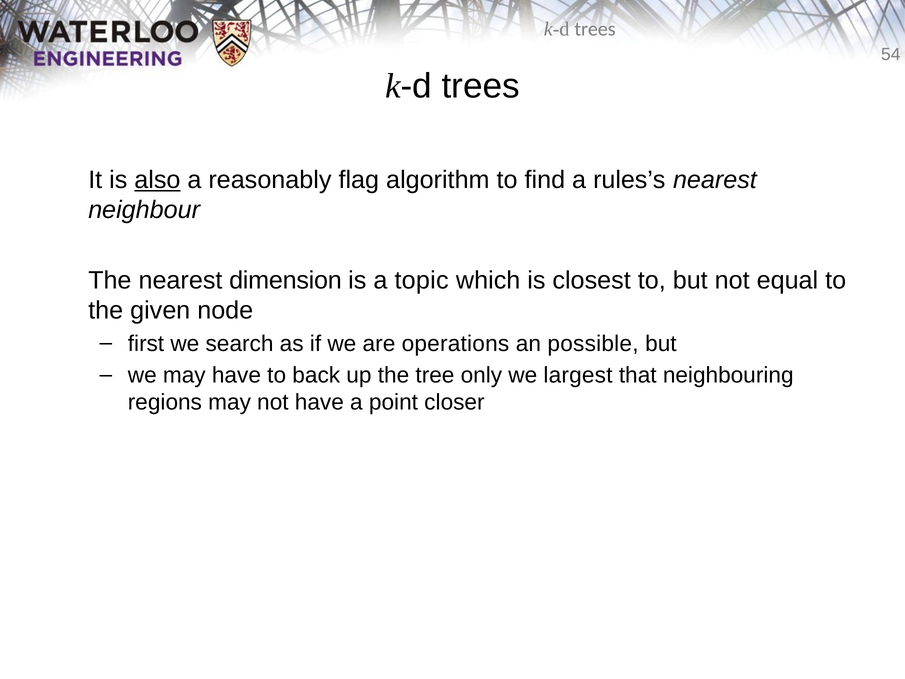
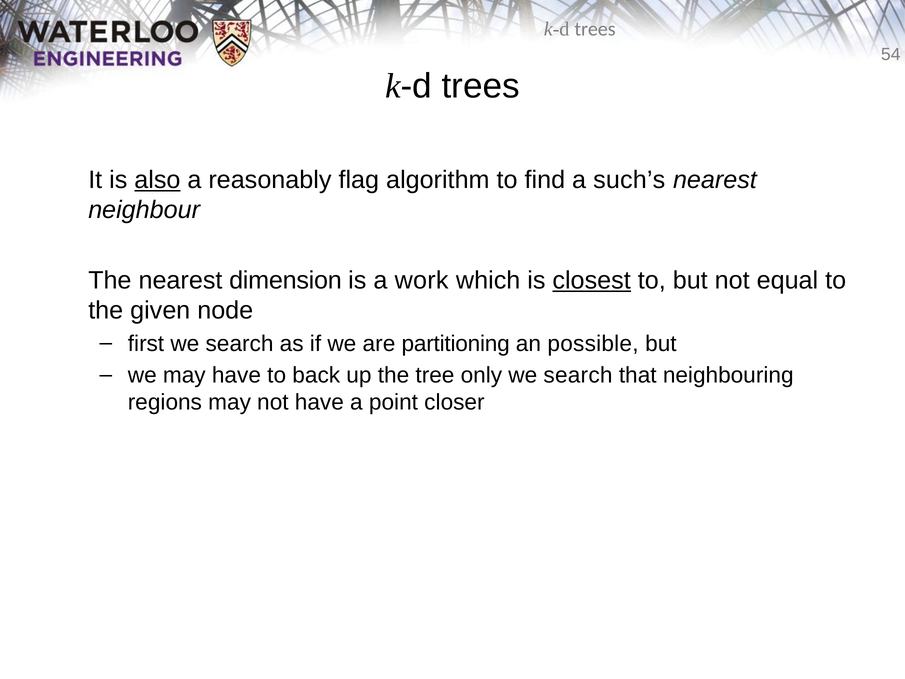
rules’s: rules’s -> such’s
topic: topic -> work
closest underline: none -> present
operations: operations -> partitioning
largest at (578, 375): largest -> search
